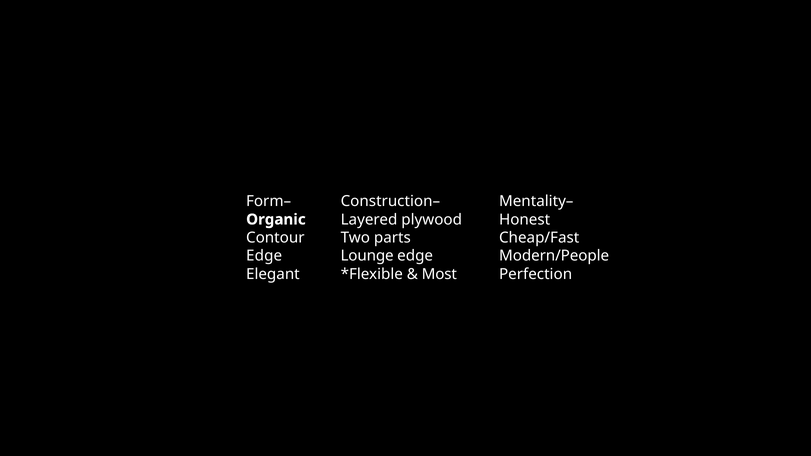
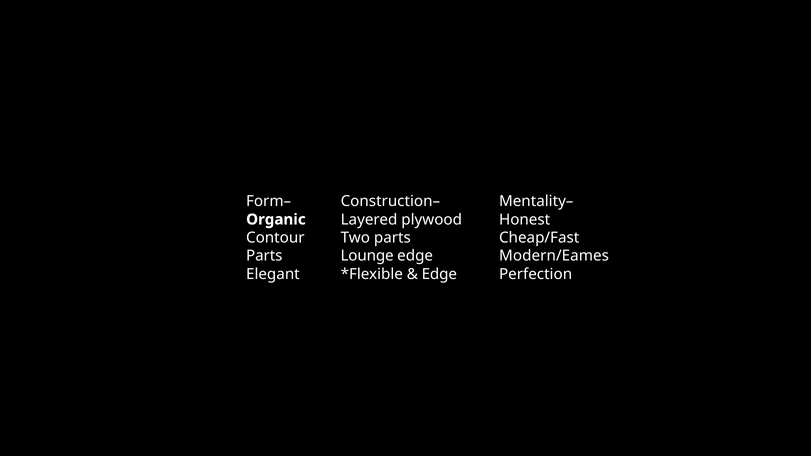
Edge at (264, 256): Edge -> Parts
Modern/People: Modern/People -> Modern/Eames
Most at (439, 274): Most -> Edge
